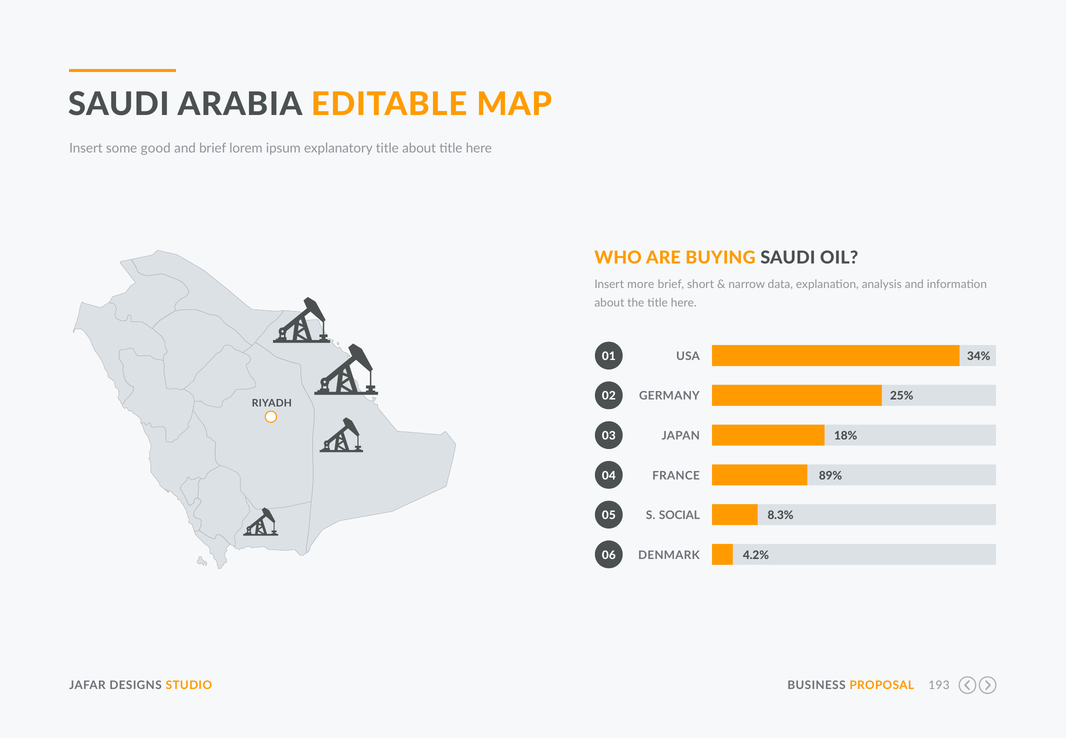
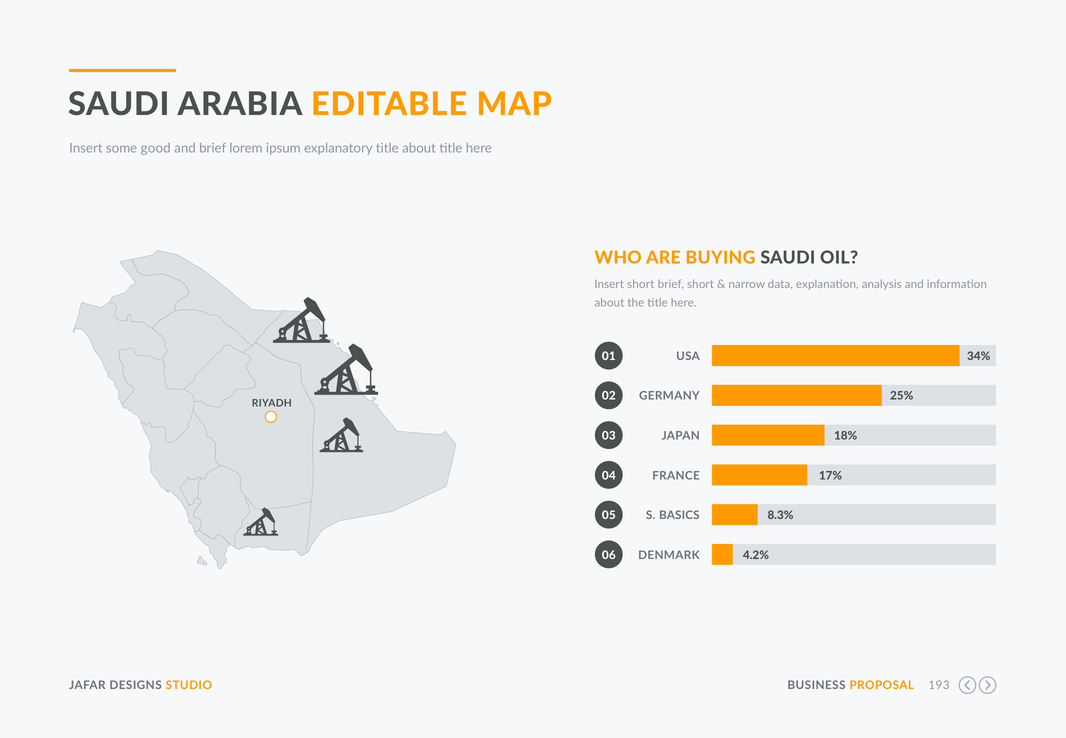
Insert more: more -> short
89%: 89% -> 17%
SOCIAL: SOCIAL -> BASICS
